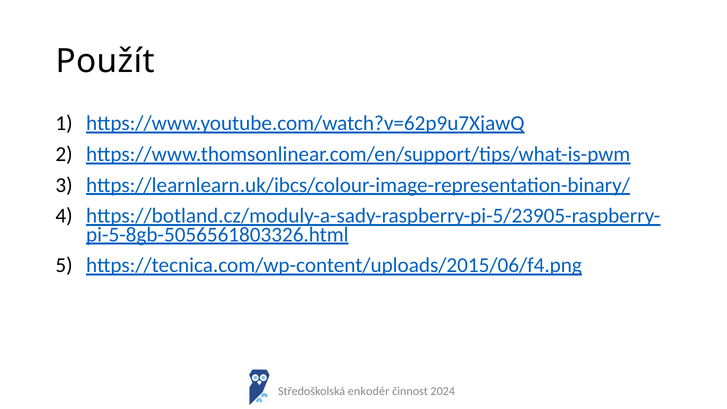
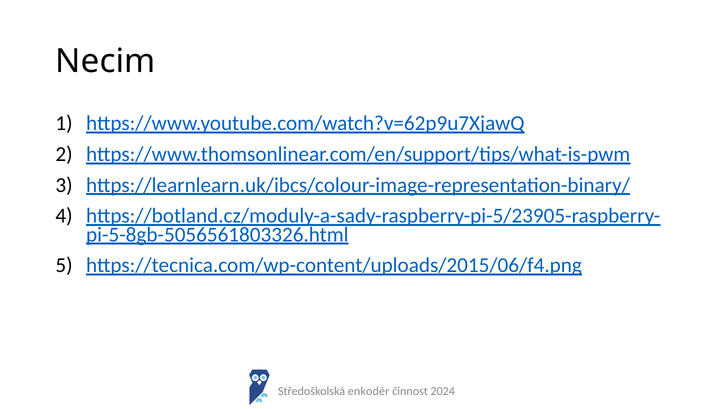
Použít: Použít -> Necim
